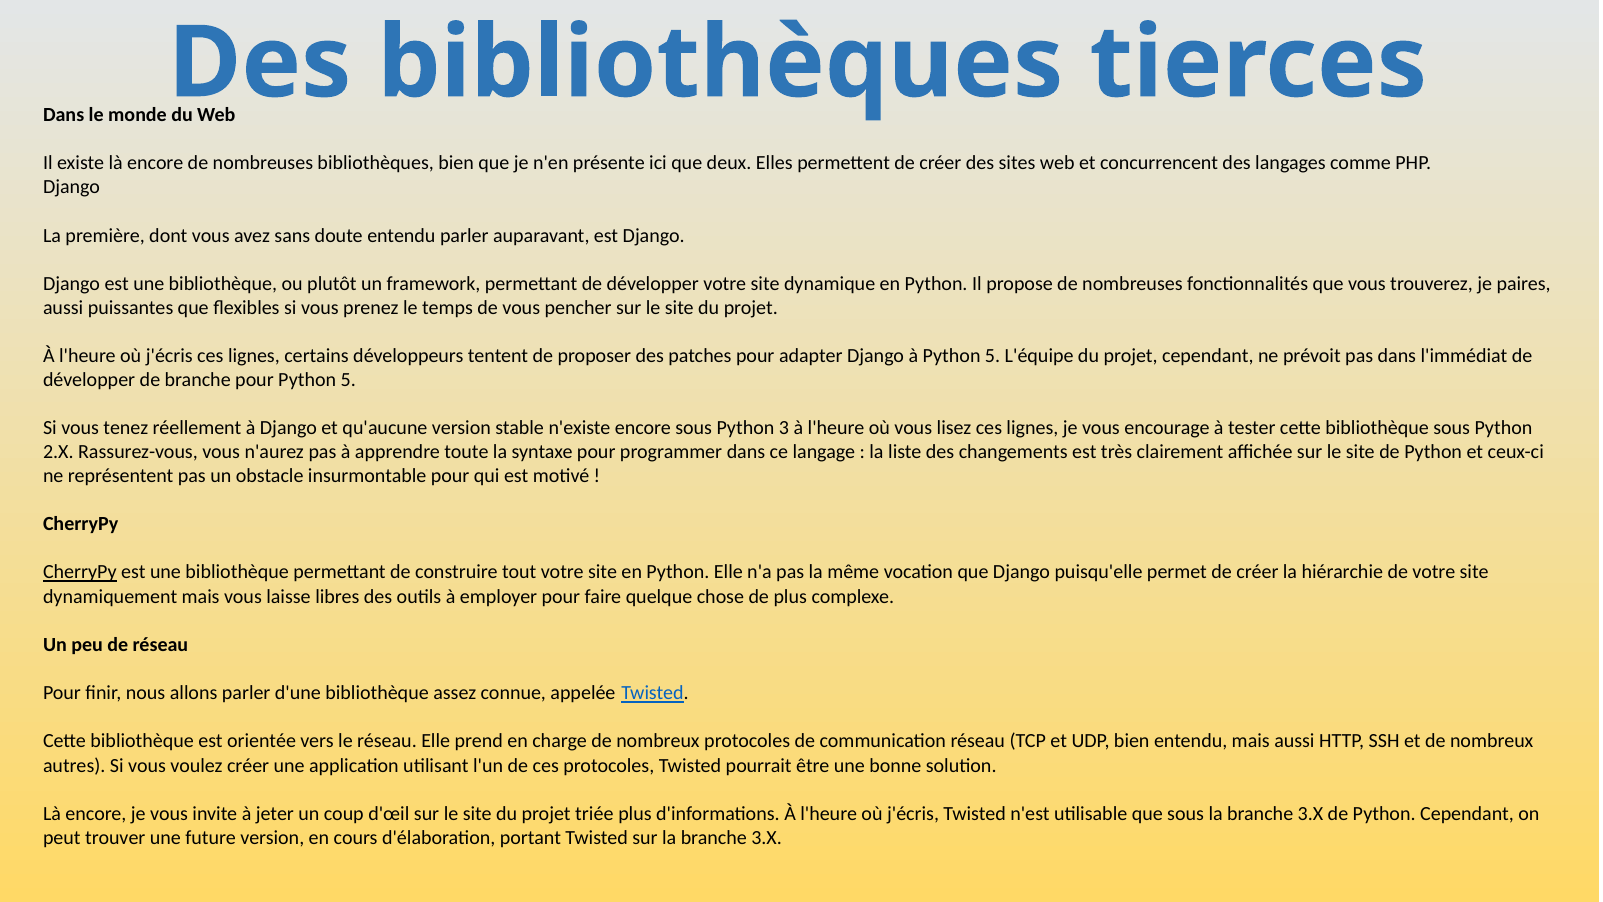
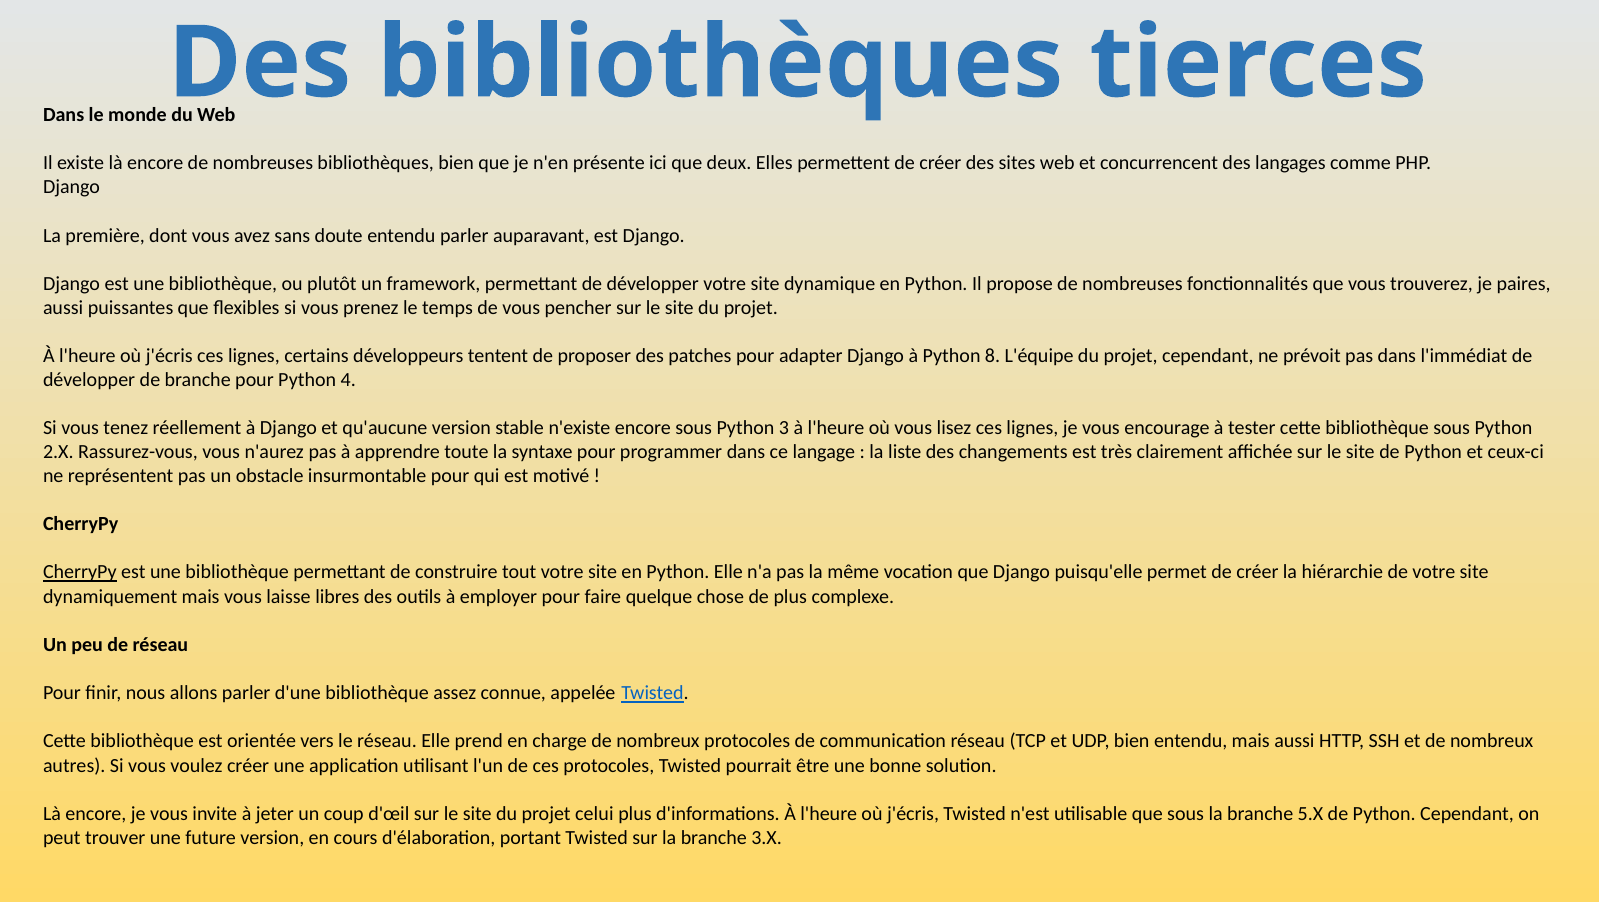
à Python 5: 5 -> 8
pour Python 5: 5 -> 4
triée: triée -> celui
sous la branche 3.X: 3.X -> 5.X
